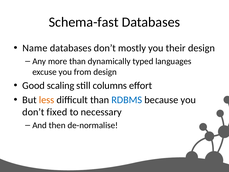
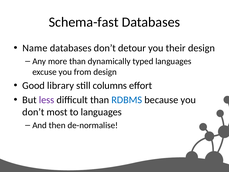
mostly: mostly -> detour
scaling: scaling -> library
less colour: orange -> purple
fixed: fixed -> most
to necessary: necessary -> languages
